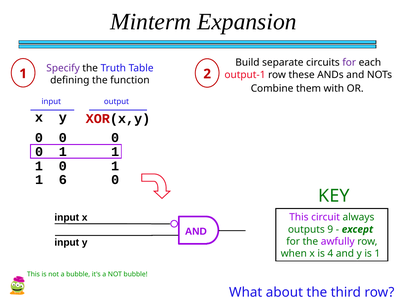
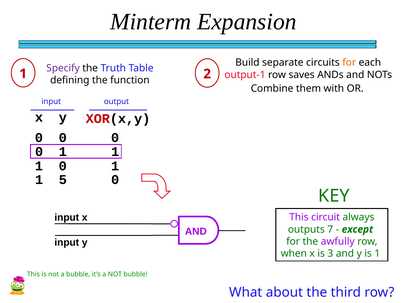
for at (349, 63) colour: purple -> orange
these: these -> saves
6: 6 -> 5
9: 9 -> 7
4: 4 -> 3
